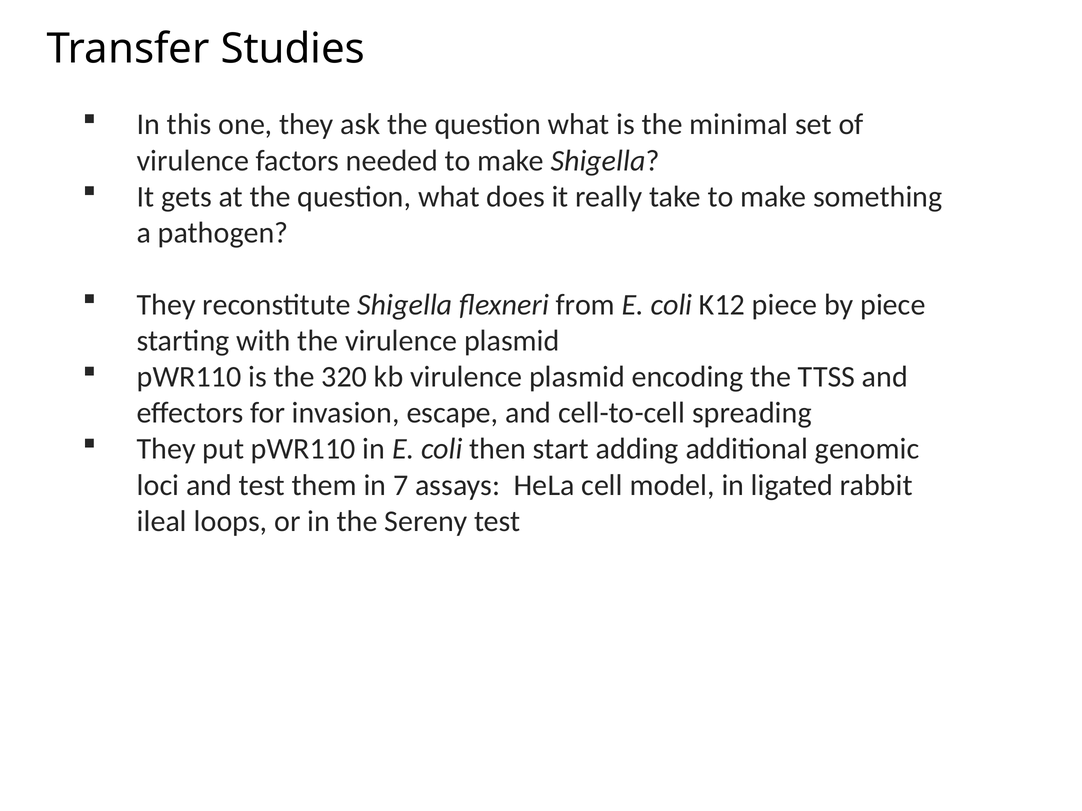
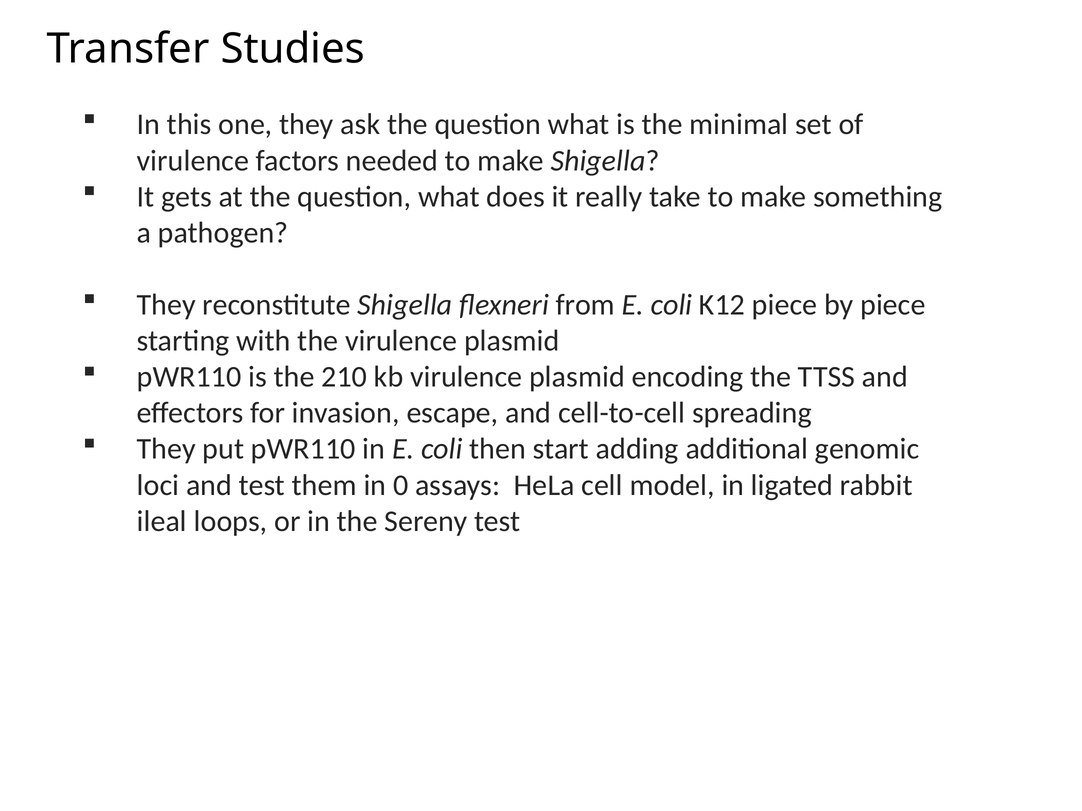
320: 320 -> 210
7: 7 -> 0
